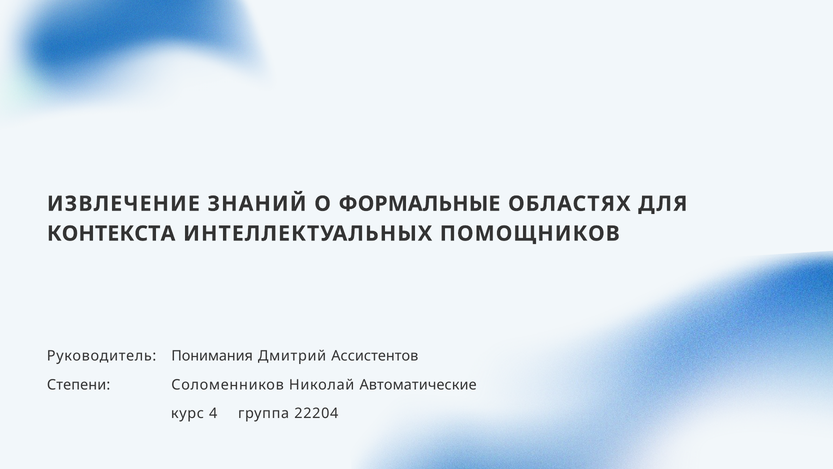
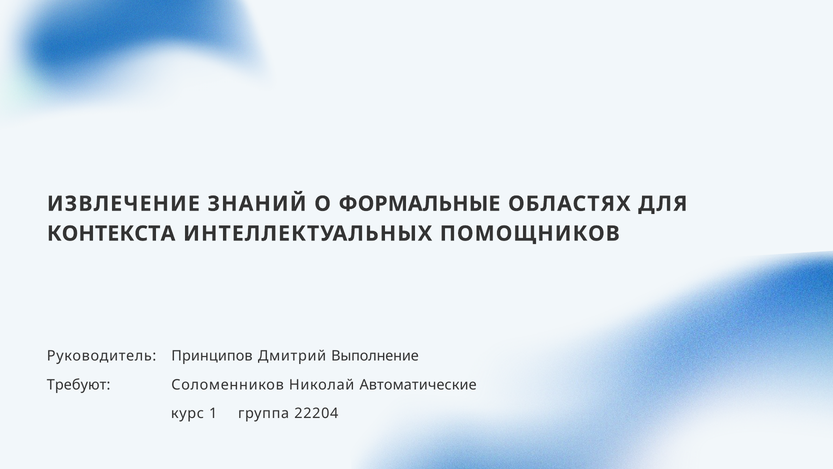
Понимания: Понимания -> Принципов
Ассистентов: Ассистентов -> Выполнение
Степени: Степени -> Требуют
4: 4 -> 1
